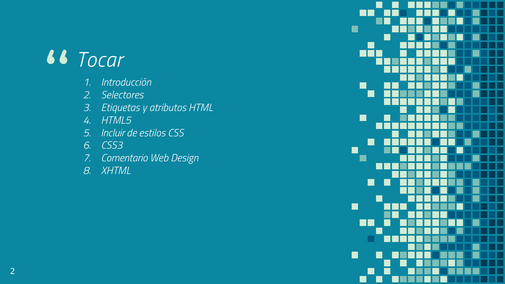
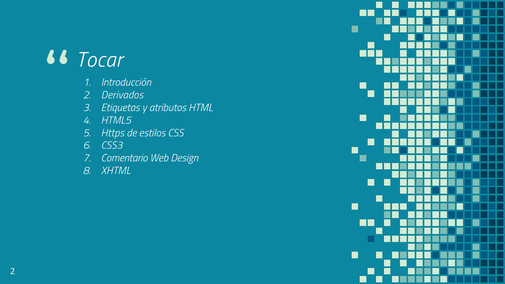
Selectores: Selectores -> Derivados
Incluir: Incluir -> Https
